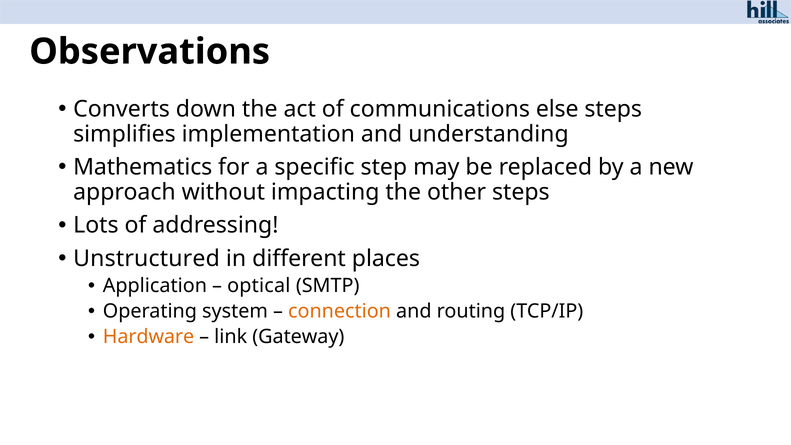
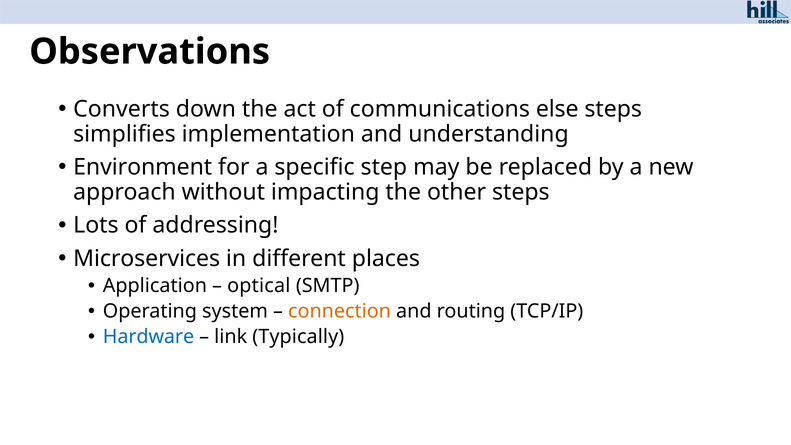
Mathematics: Mathematics -> Environment
Unstructured: Unstructured -> Microservices
Hardware colour: orange -> blue
Gateway: Gateway -> Typically
